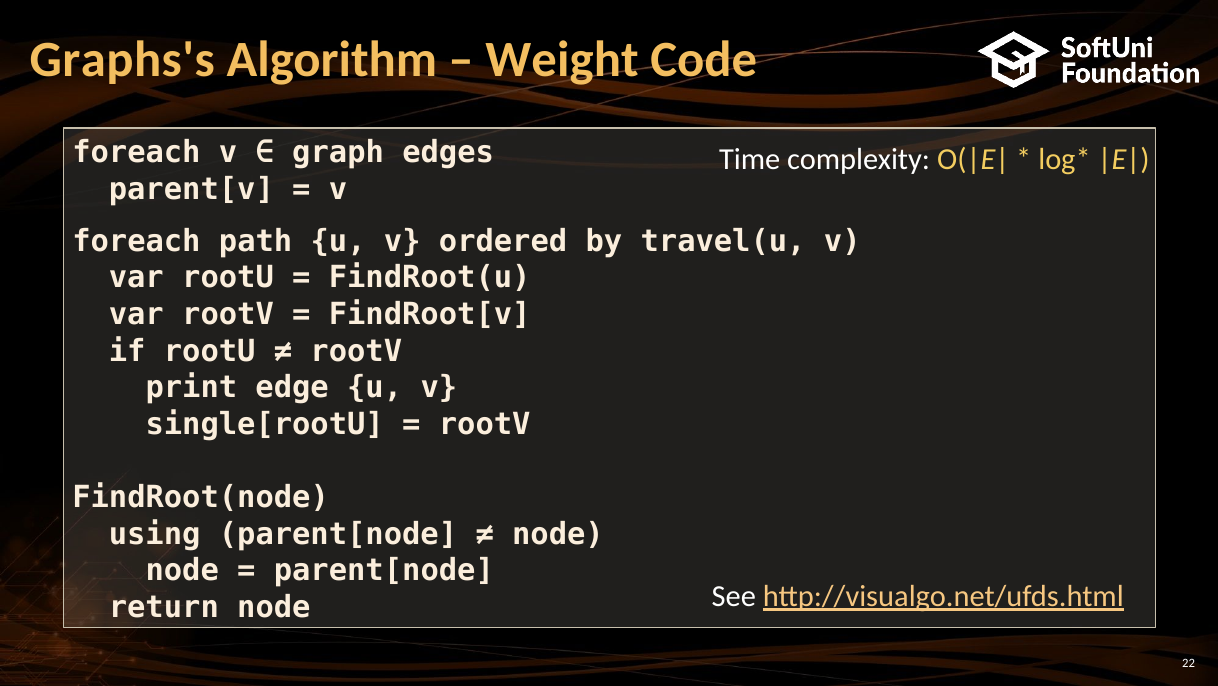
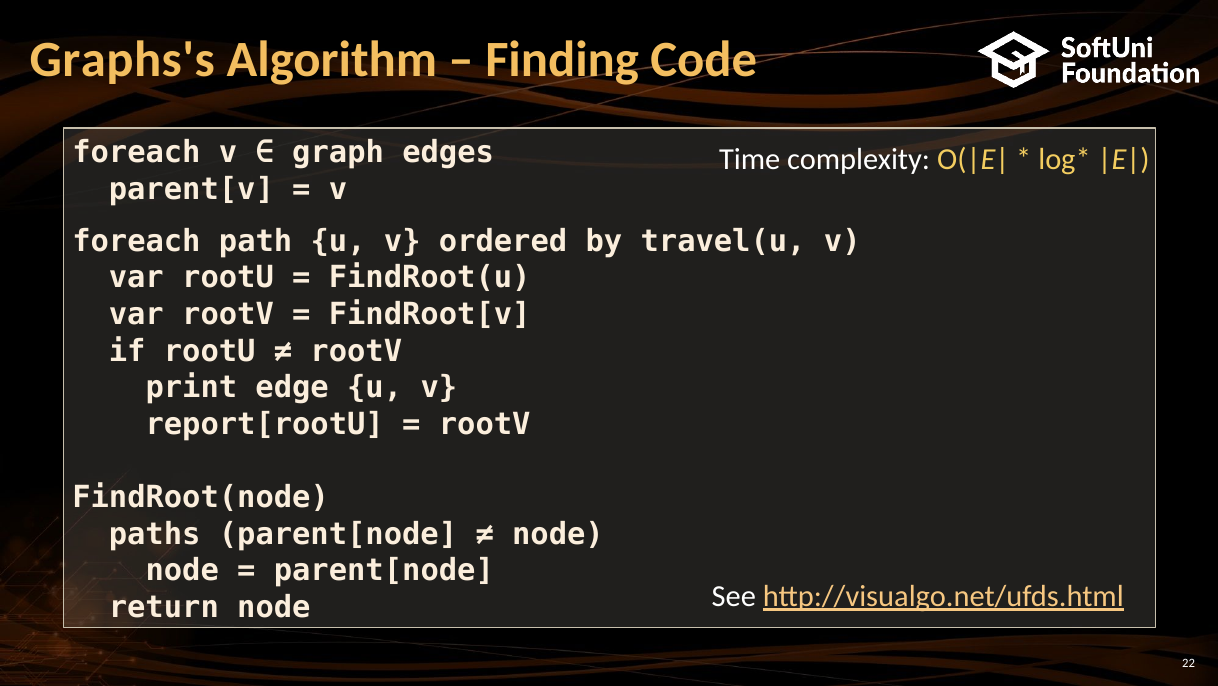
Weight: Weight -> Finding
single[rootU: single[rootU -> report[rootU
using: using -> paths
